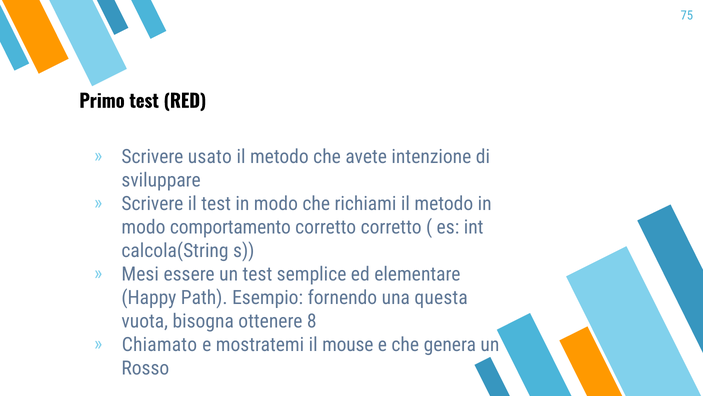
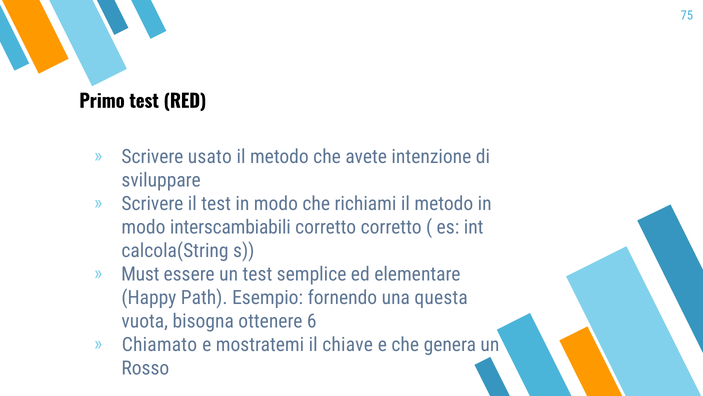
comportamento: comportamento -> interscambiabili
Mesi: Mesi -> Must
8: 8 -> 6
mouse: mouse -> chiave
